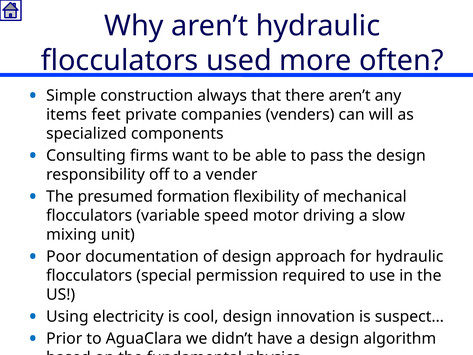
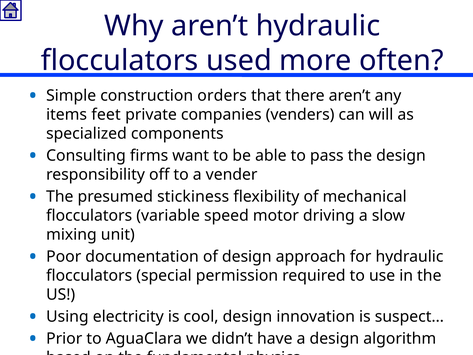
always: always -> orders
formation: formation -> stickiness
